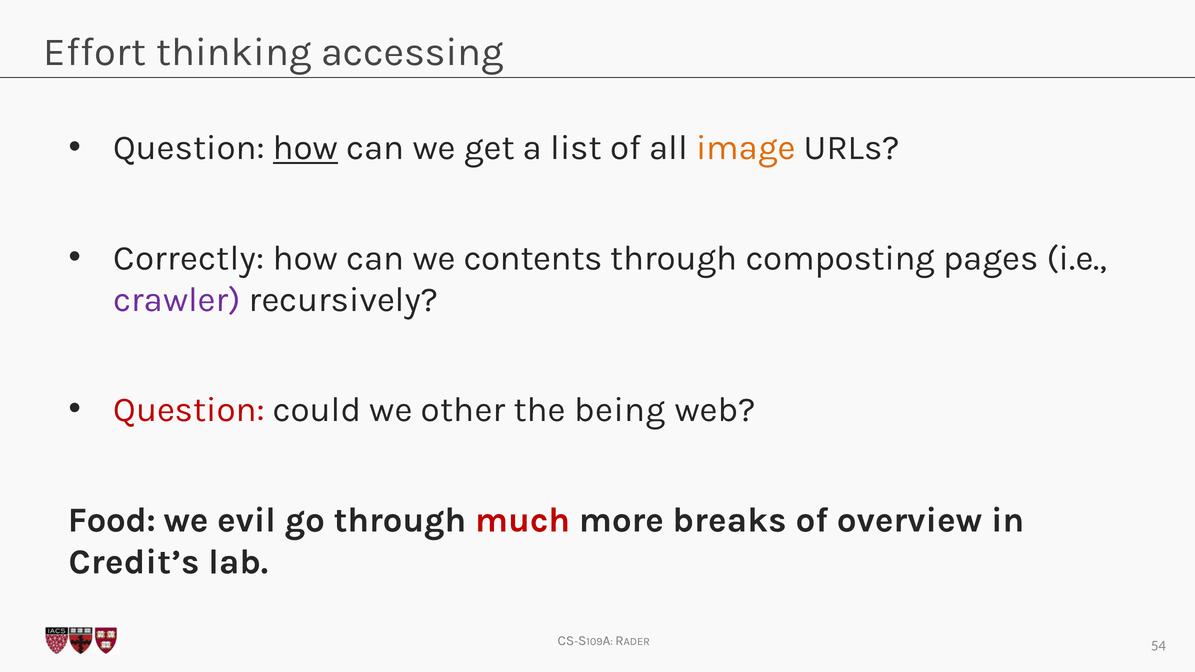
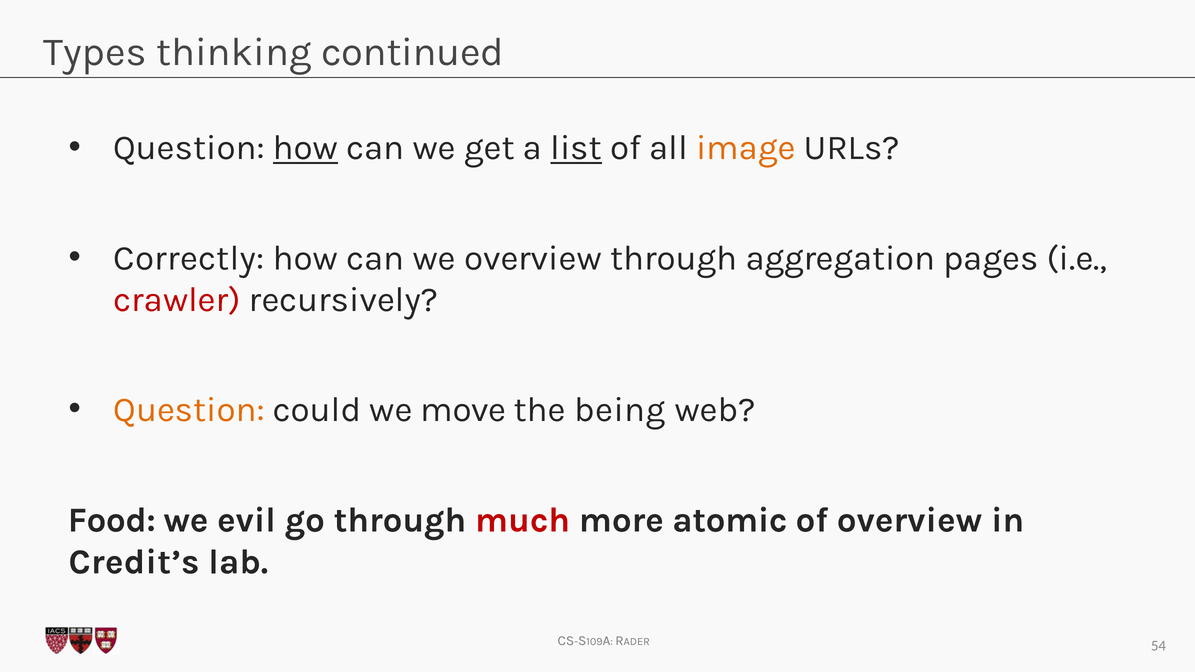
Effort: Effort -> Types
accessing: accessing -> continued
list underline: none -> present
we contents: contents -> overview
composting: composting -> aggregation
crawler colour: purple -> red
Question at (189, 410) colour: red -> orange
other: other -> move
breaks: breaks -> atomic
